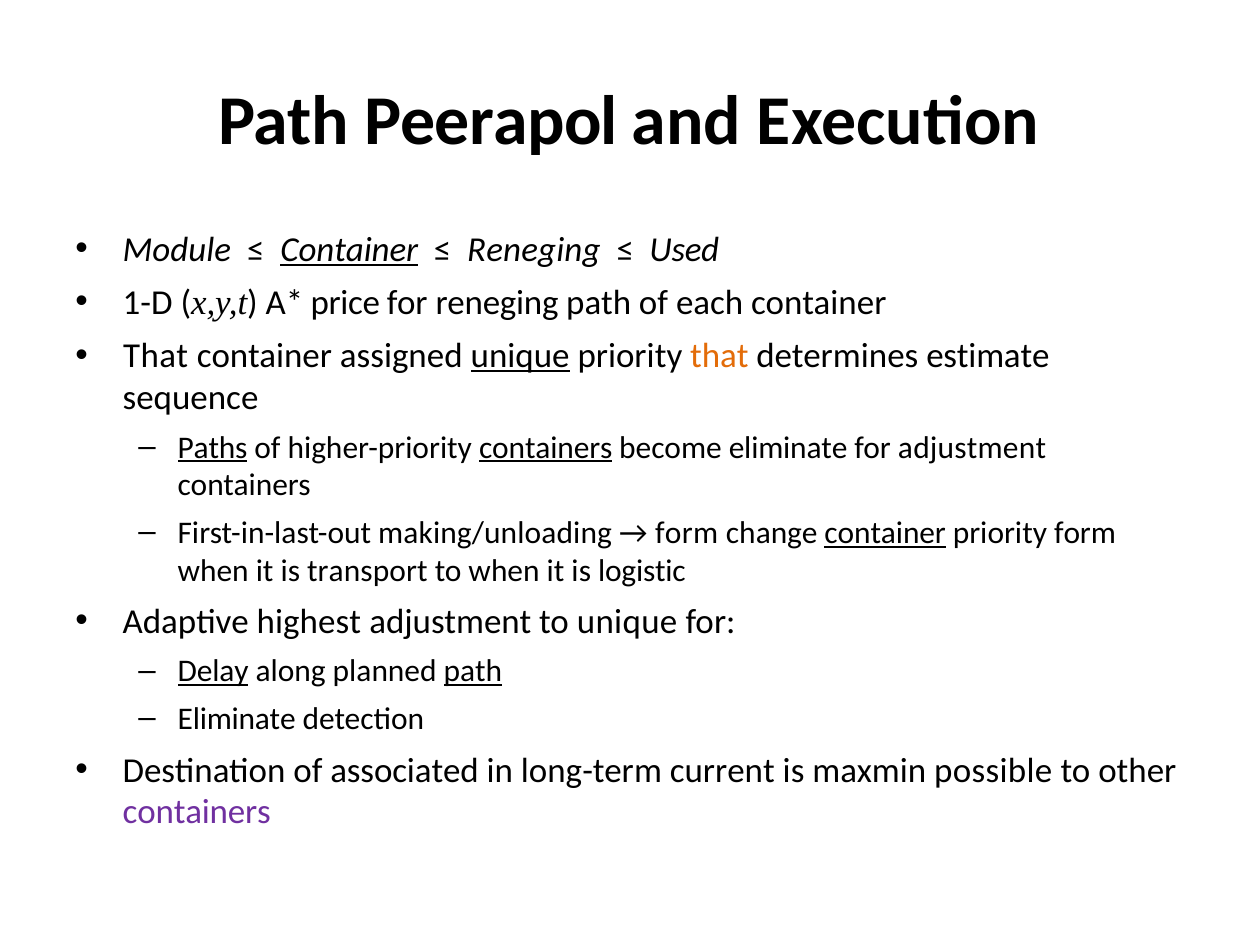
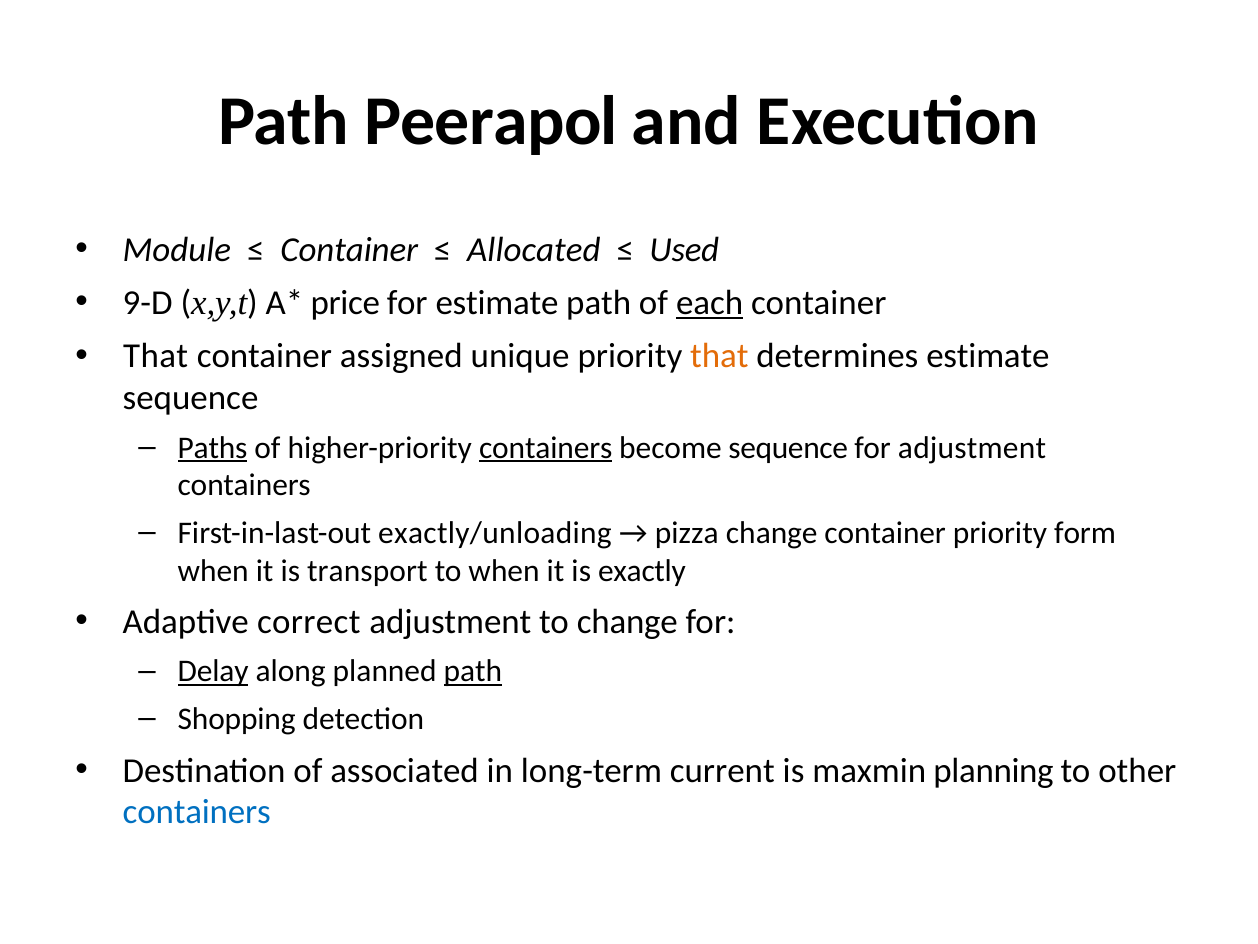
Container at (349, 250) underline: present -> none
Reneging at (534, 250): Reneging -> Allocated
1-D: 1-D -> 9-D
for reneging: reneging -> estimate
each underline: none -> present
unique at (520, 356) underline: present -> none
become eliminate: eliminate -> sequence
making/unloading: making/unloading -> exactly/unloading
form at (687, 533): form -> pizza
container at (885, 533) underline: present -> none
logistic: logistic -> exactly
highest: highest -> correct
to unique: unique -> change
Eliminate at (237, 719): Eliminate -> Shopping
possible: possible -> planning
containers at (197, 812) colour: purple -> blue
